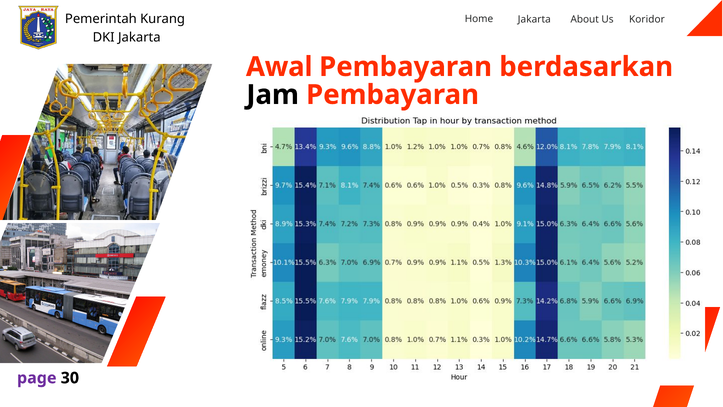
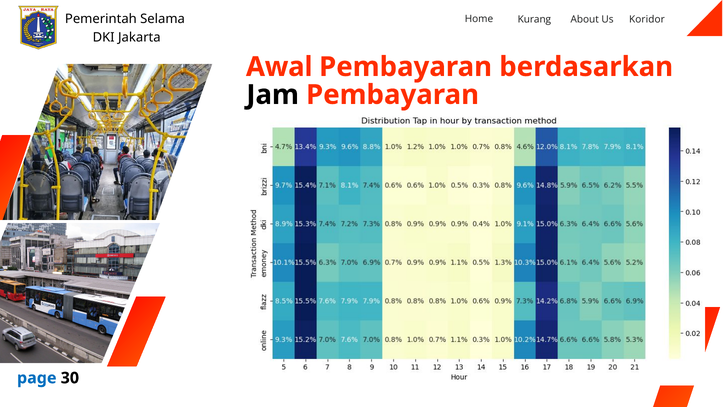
Kurang: Kurang -> Selama
Jakarta at (534, 19): Jakarta -> Kurang
page colour: purple -> blue
